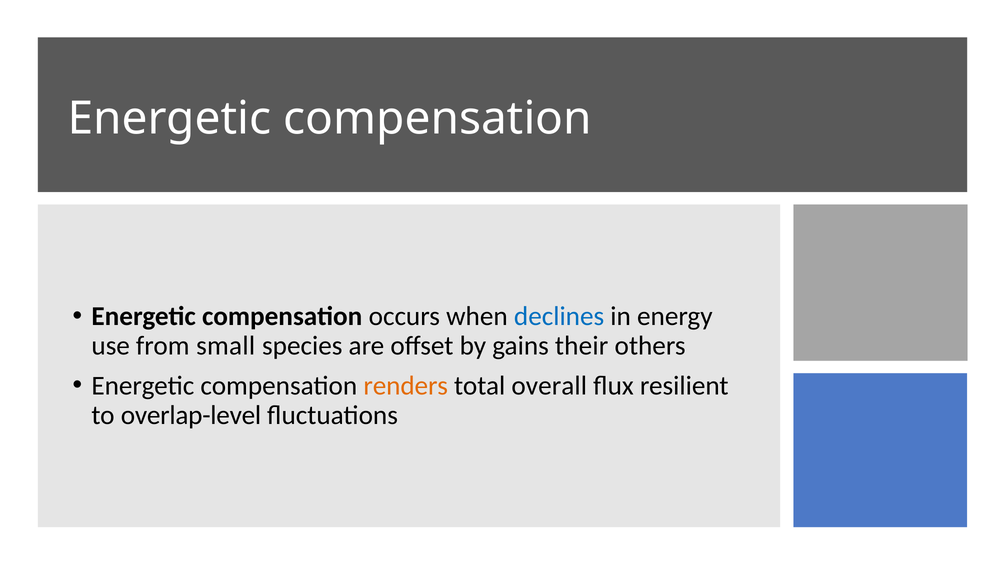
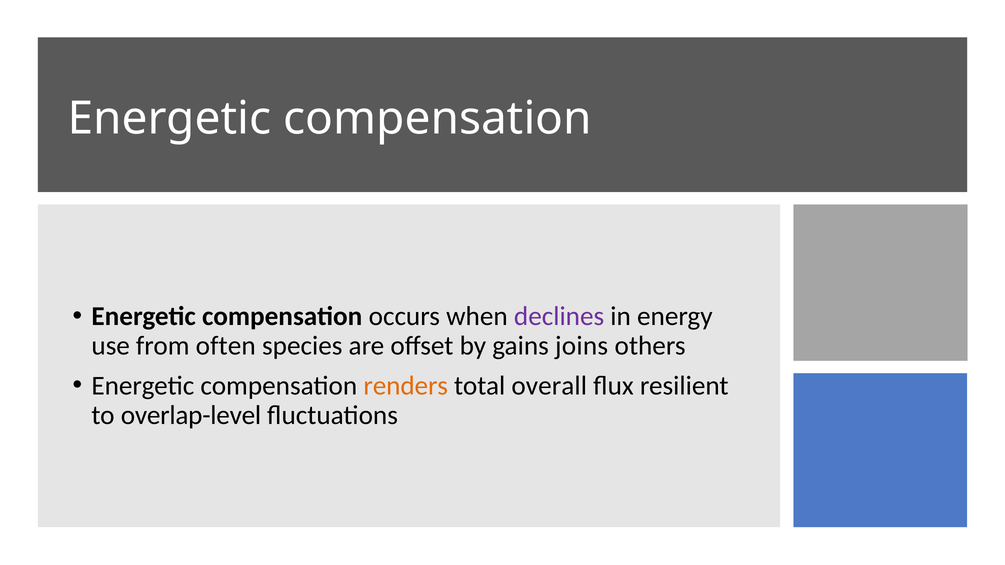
declines colour: blue -> purple
small: small -> often
their: their -> joins
